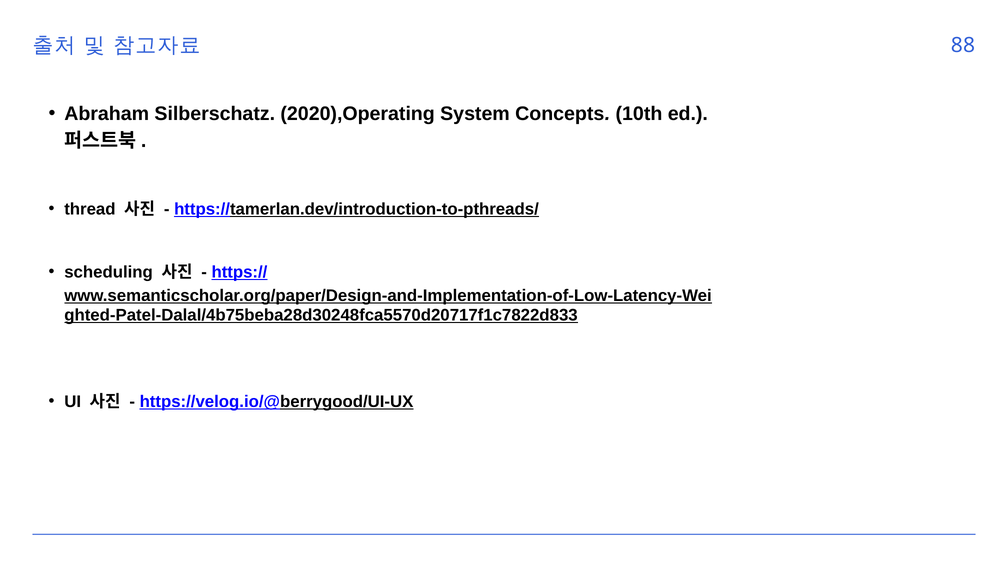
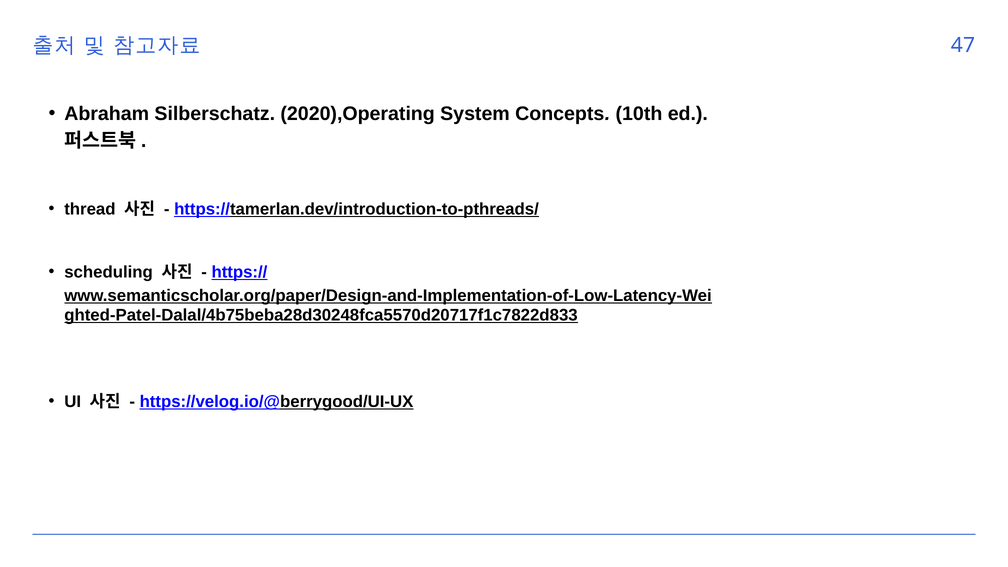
88: 88 -> 47
